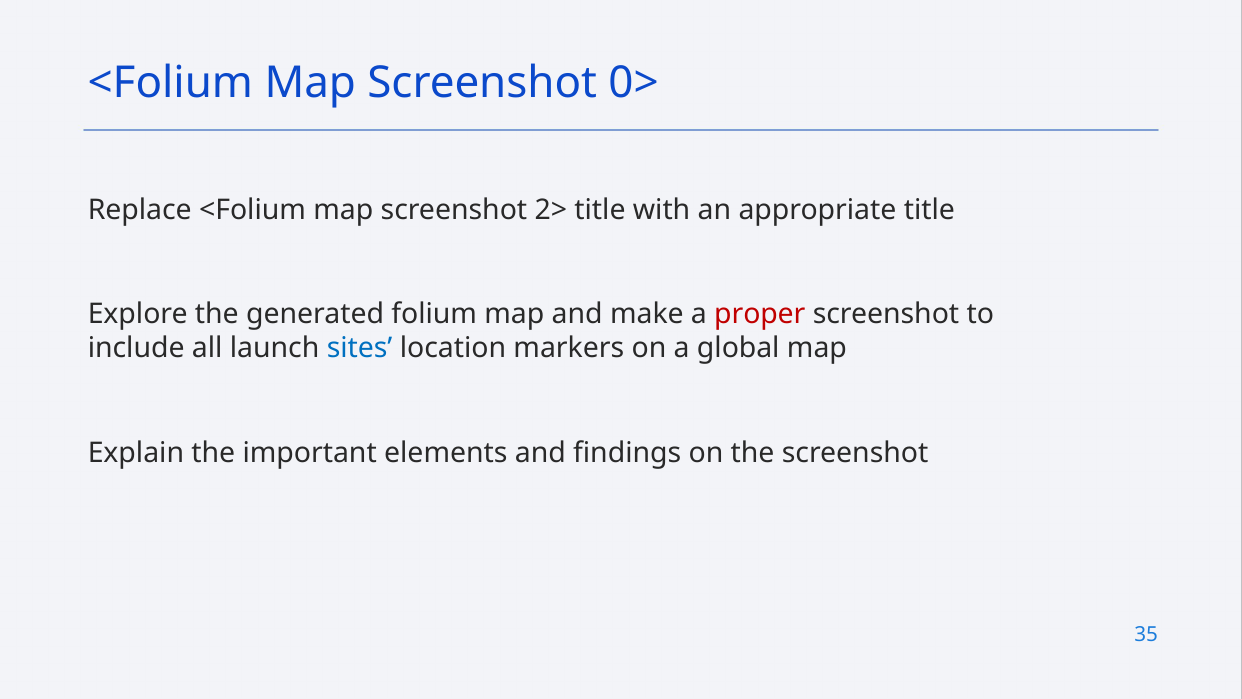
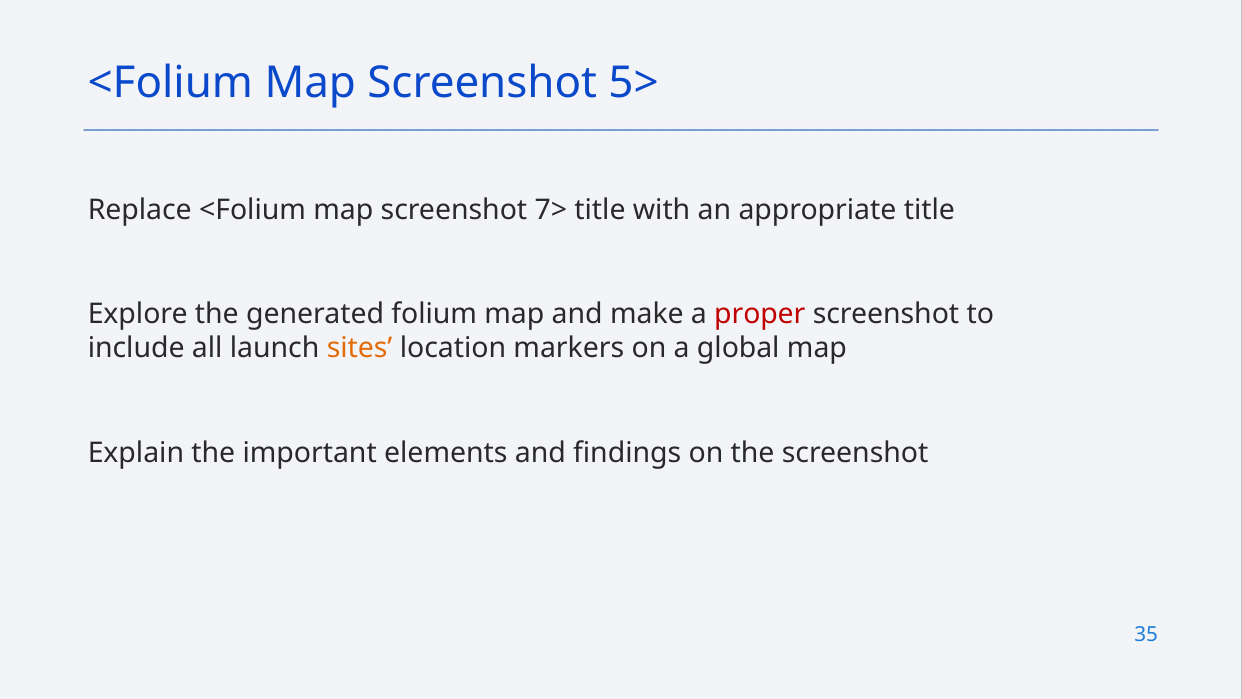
0>: 0> -> 5>
2>: 2> -> 7>
sites colour: blue -> orange
